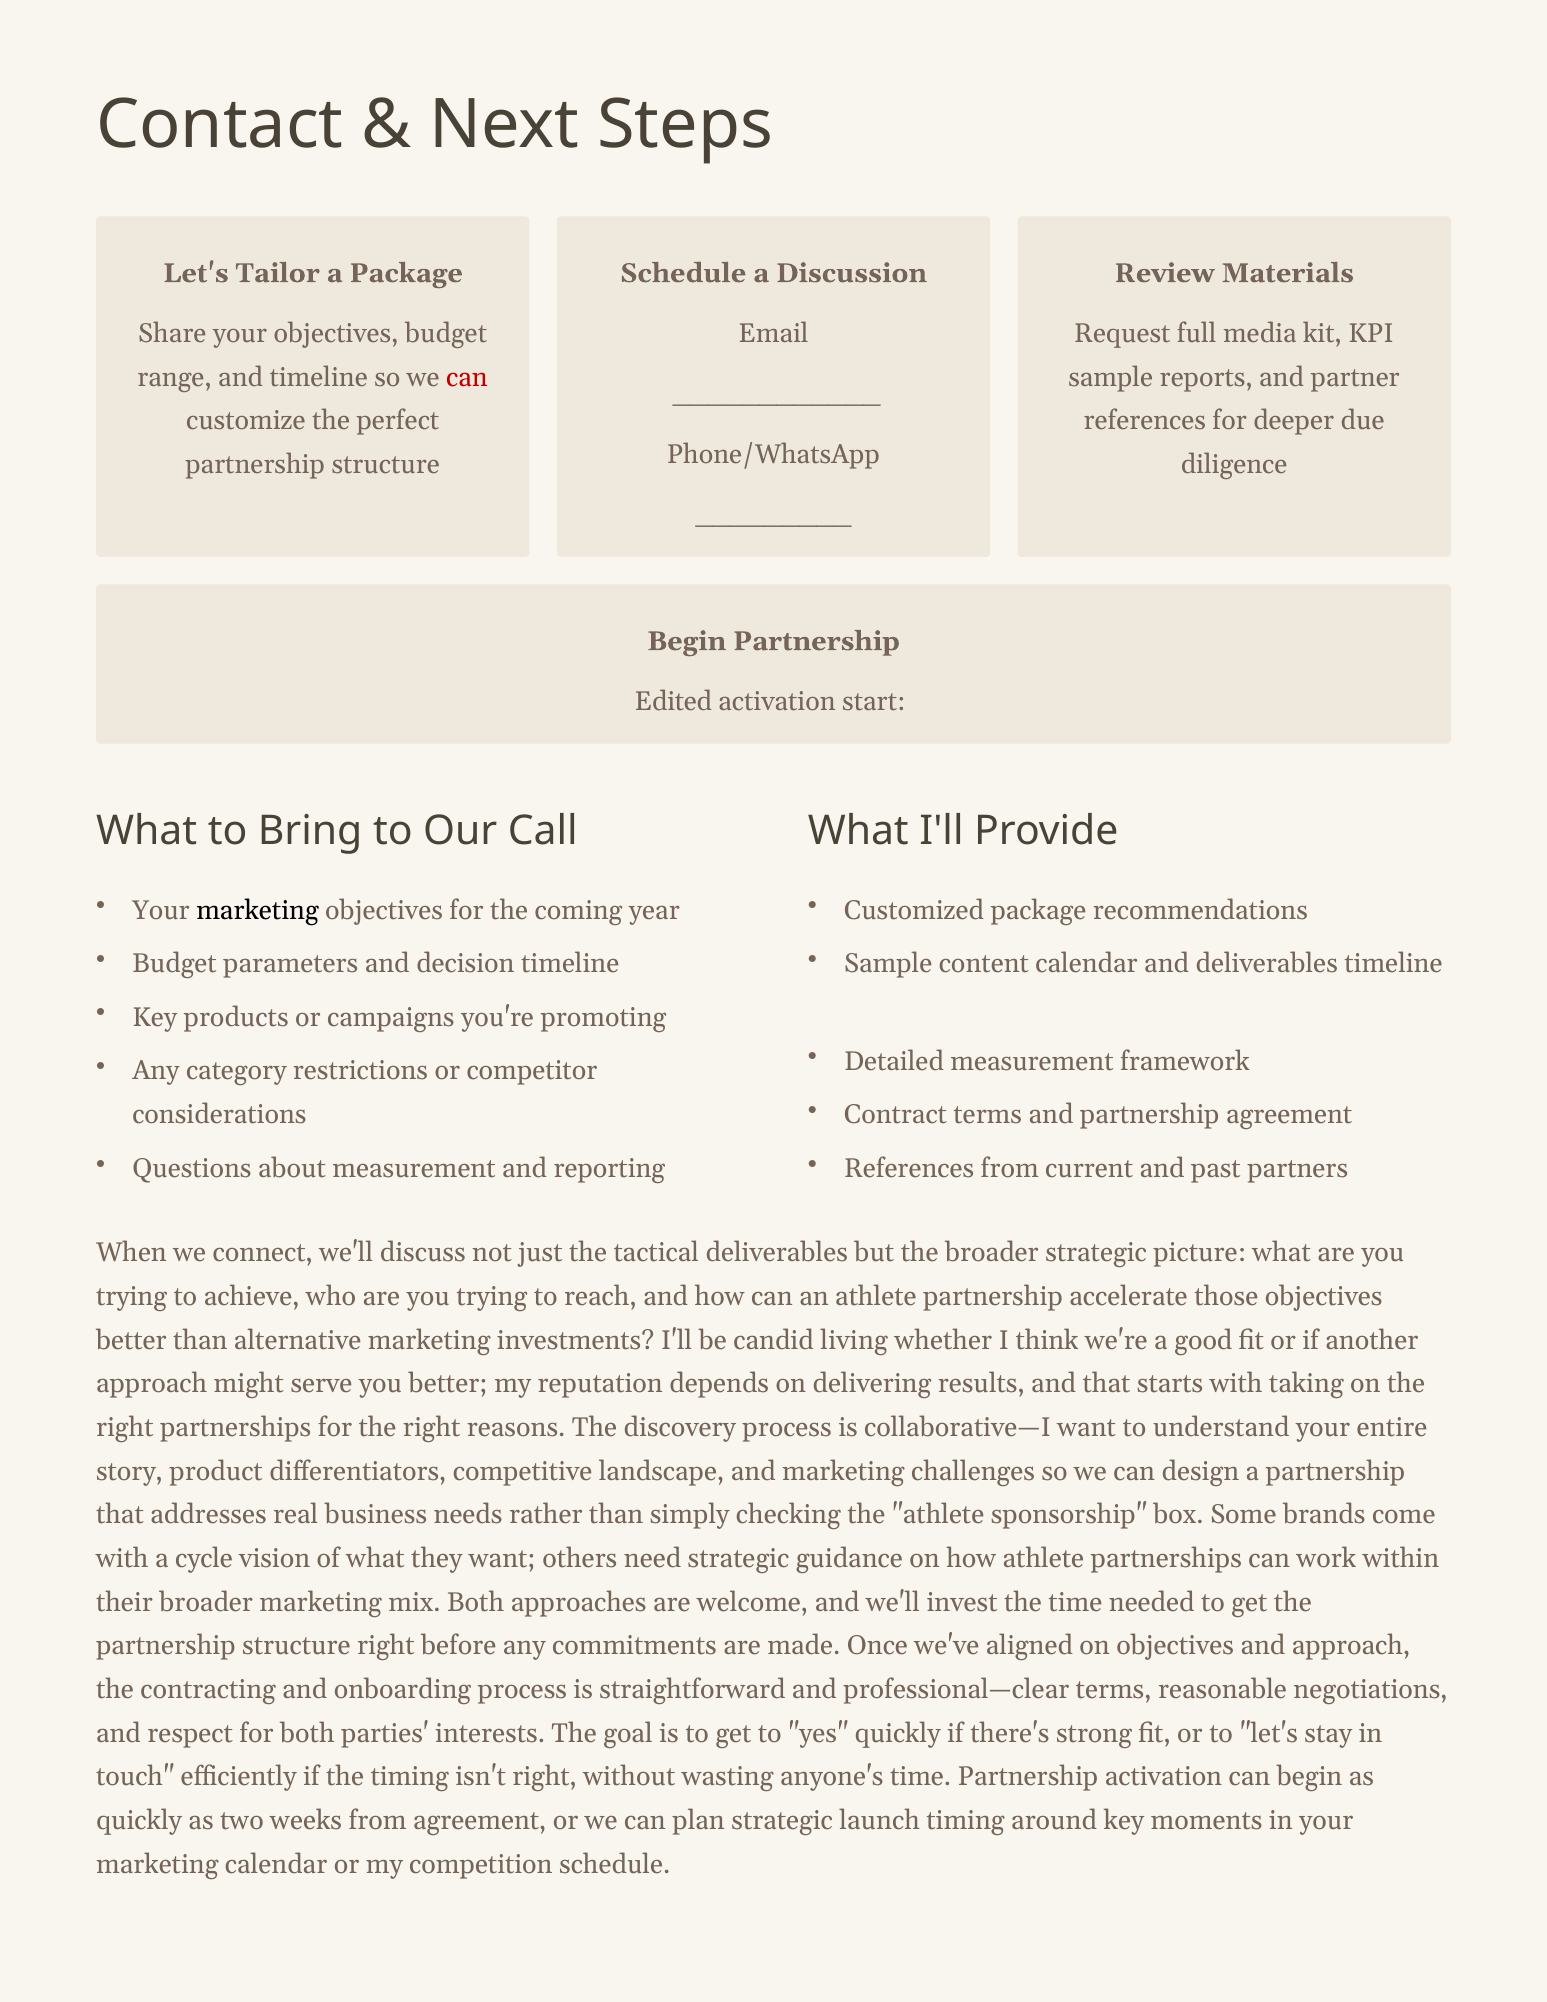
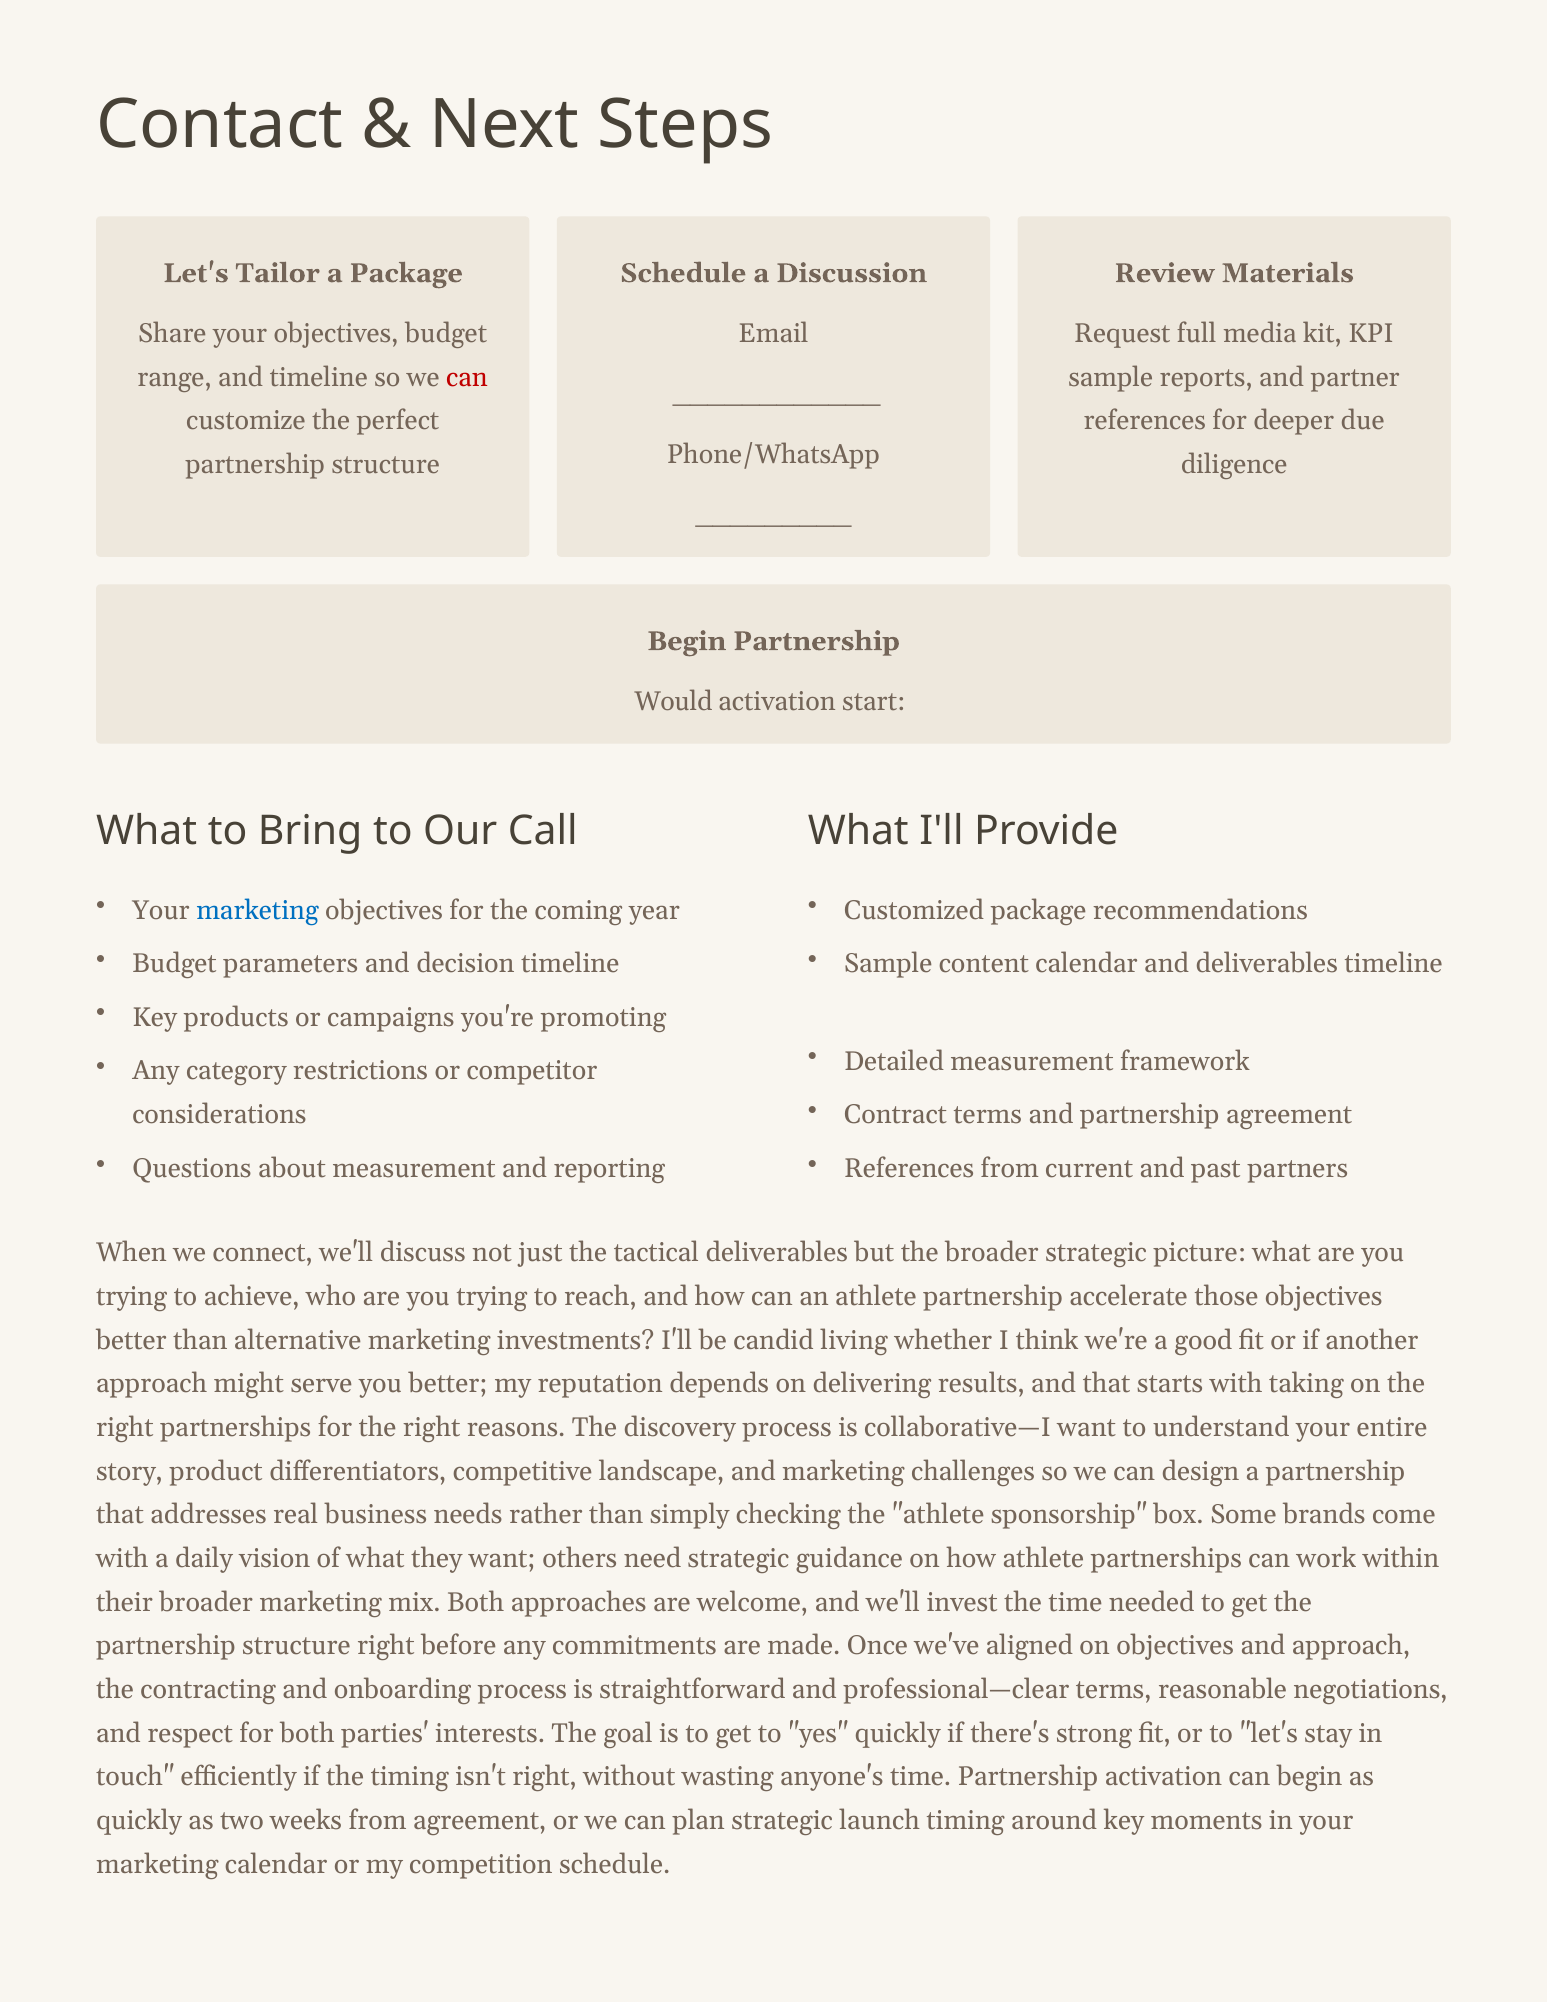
Edited: Edited -> Would
marketing at (258, 910) colour: black -> blue
cycle: cycle -> daily
